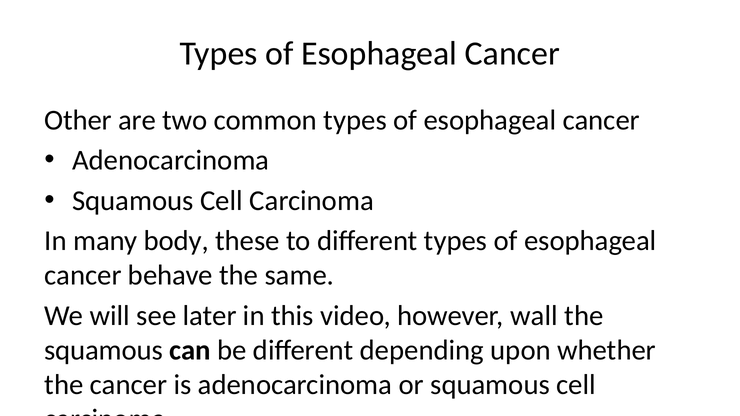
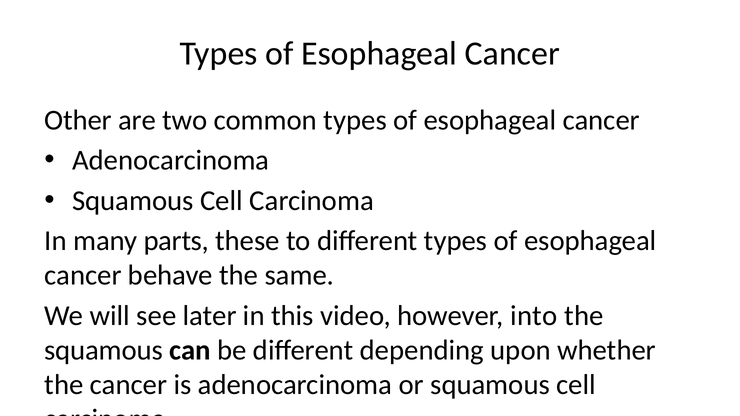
body: body -> parts
wall: wall -> into
